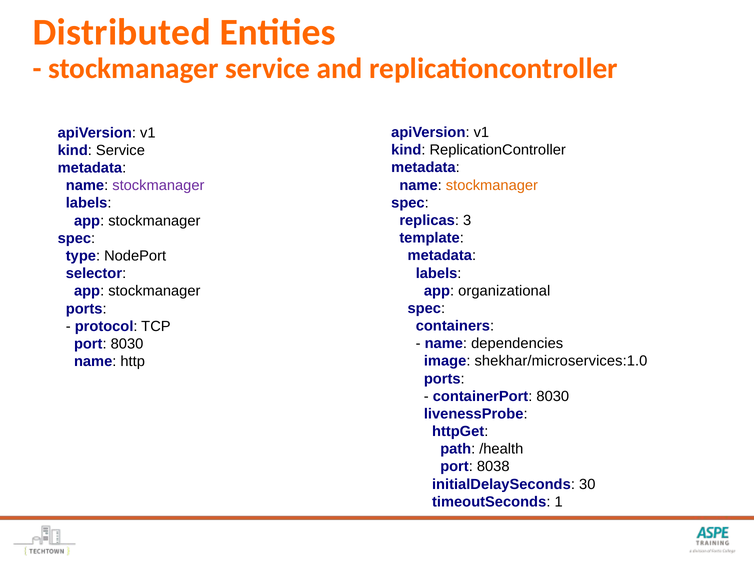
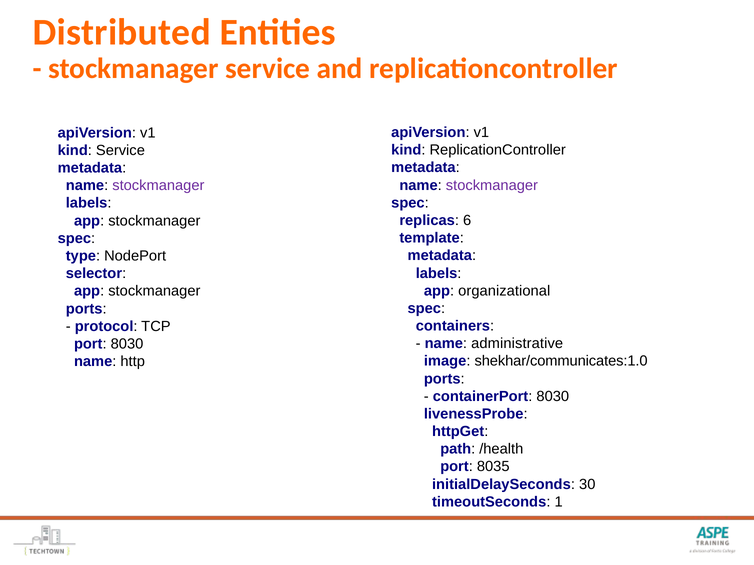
stockmanager at (492, 185) colour: orange -> purple
3: 3 -> 6
dependencies: dependencies -> administrative
shekhar/microservices:1.0: shekhar/microservices:1.0 -> shekhar/communicates:1.0
8038: 8038 -> 8035
